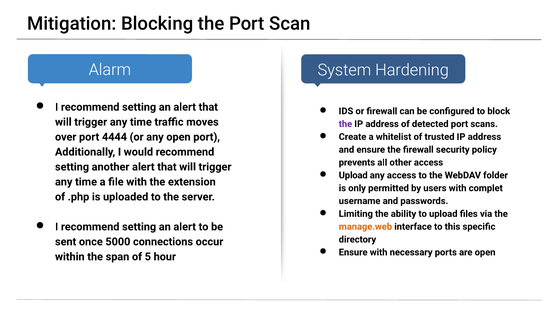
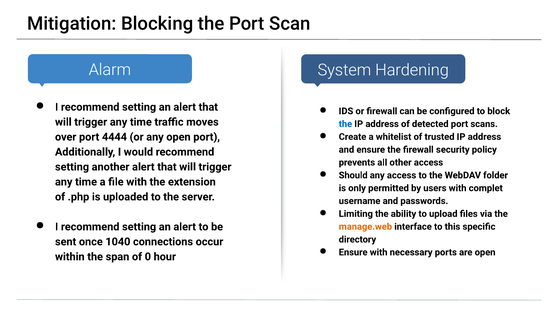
the at (345, 124) colour: purple -> blue
Upload at (353, 175): Upload -> Should
5000: 5000 -> 1040
5: 5 -> 0
